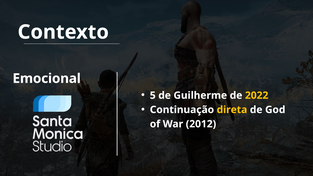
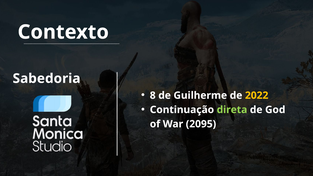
Emocional: Emocional -> Sabedoria
5: 5 -> 8
direta colour: yellow -> light green
2012: 2012 -> 2095
